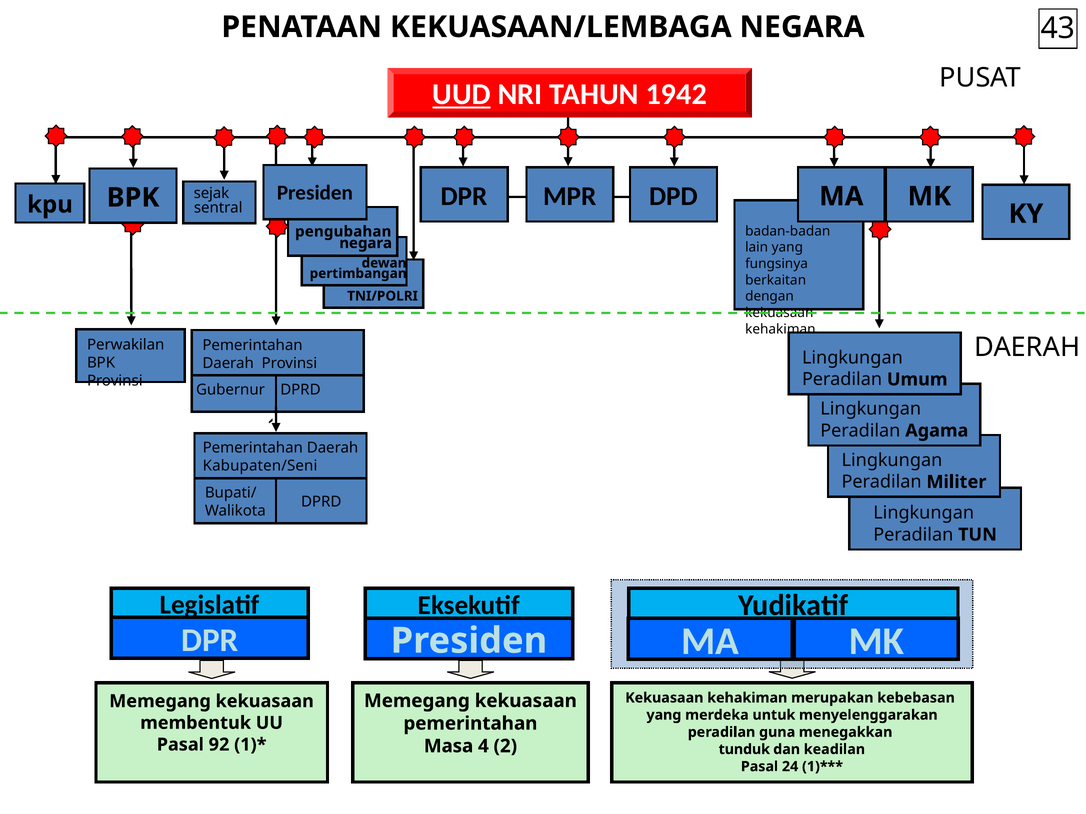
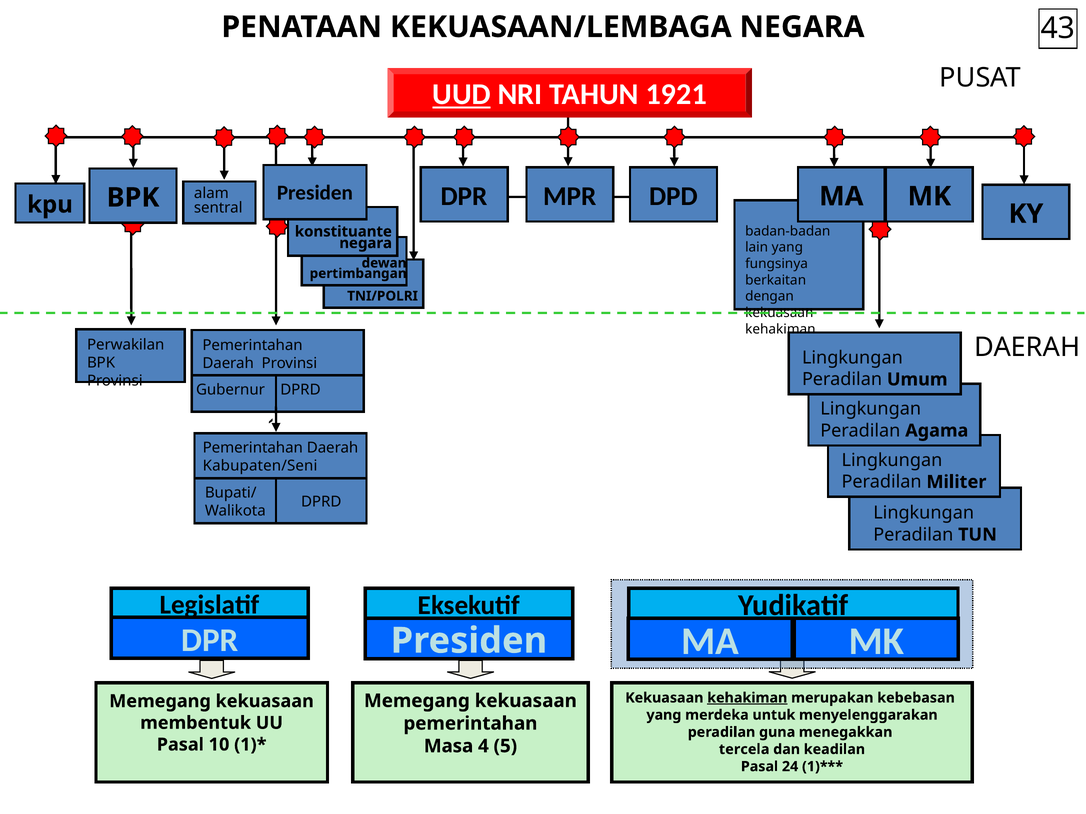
1942: 1942 -> 1921
sejak: sejak -> alam
pengubahan: pengubahan -> konstituante
kehakiman at (747, 698) underline: none -> present
92: 92 -> 10
2: 2 -> 5
tunduk: tunduk -> tercela
